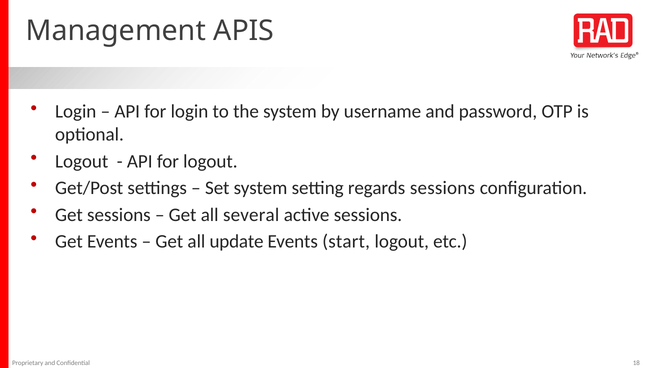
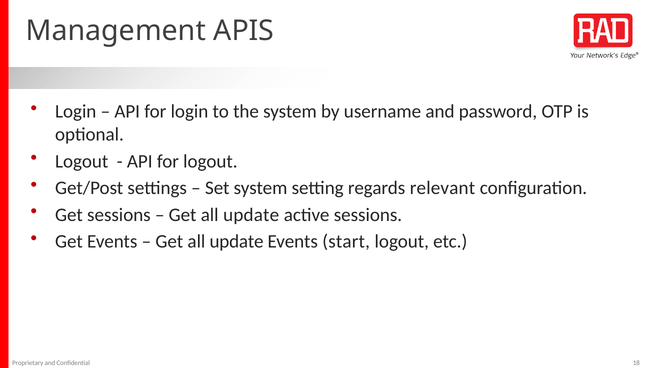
regards sessions: sessions -> relevant
several at (251, 214): several -> update
